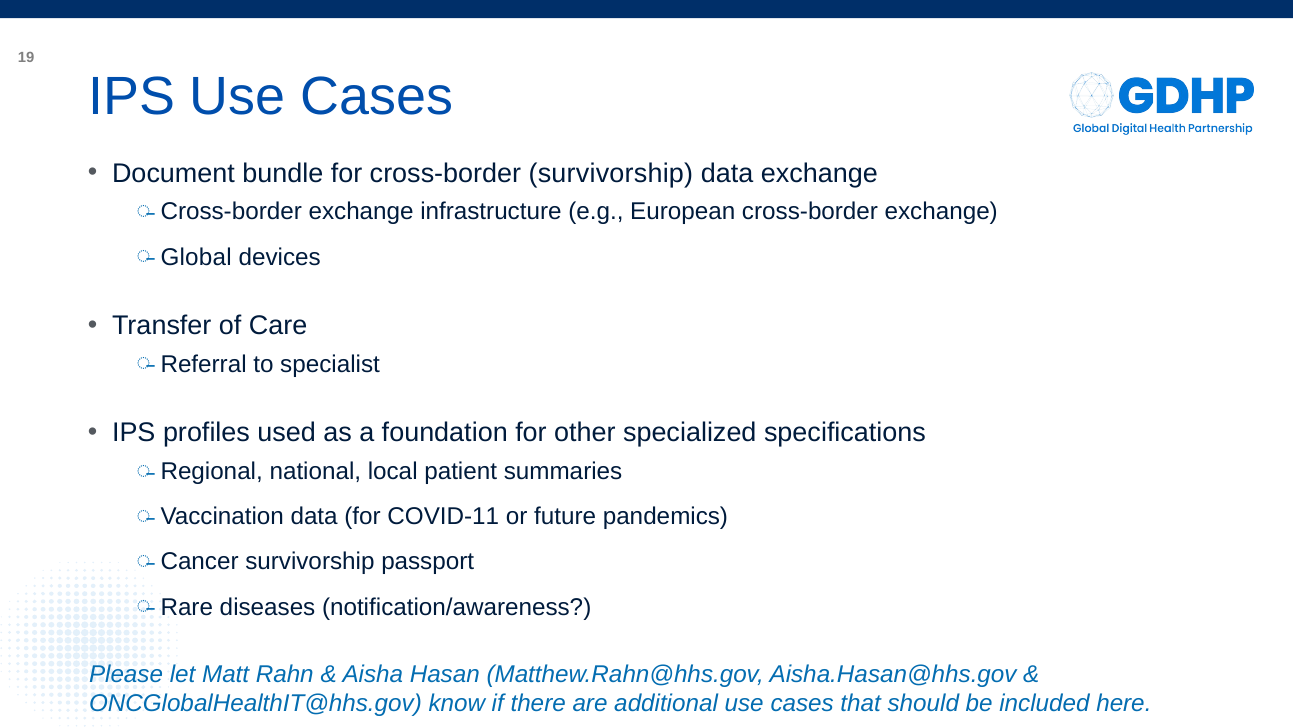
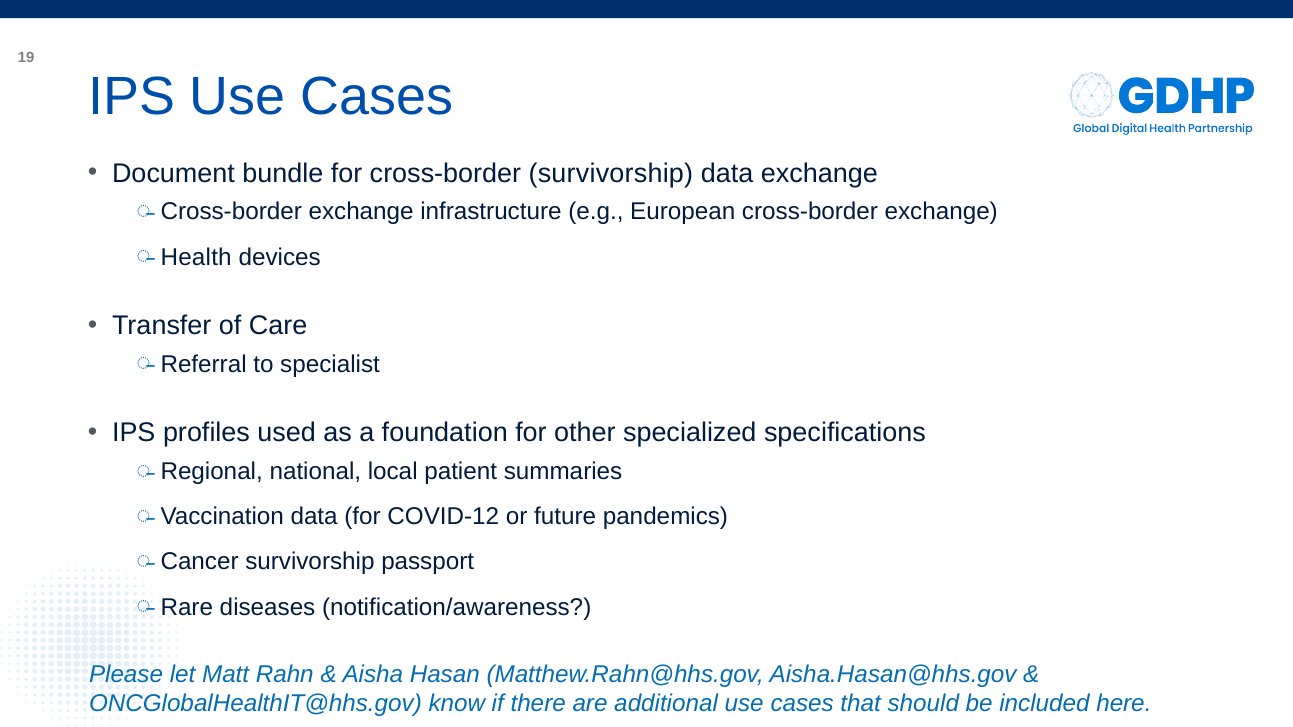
Global: Global -> Health
COVID-11: COVID-11 -> COVID-12
